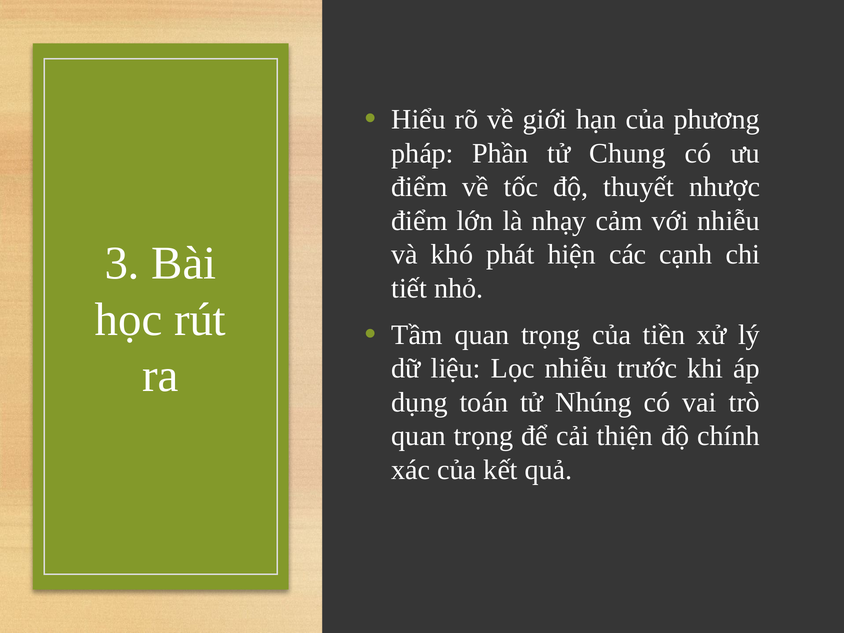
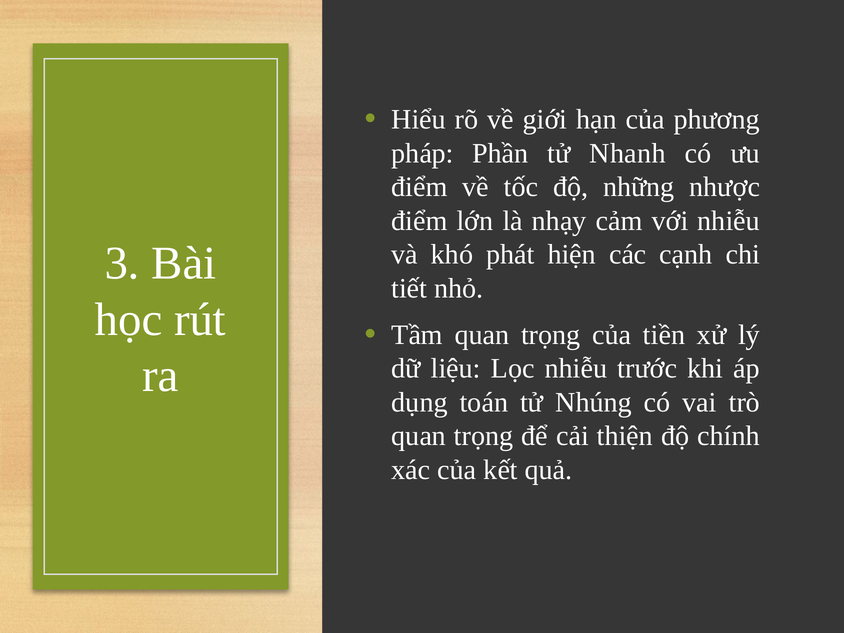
Chung: Chung -> Nhanh
thuyết: thuyết -> những
